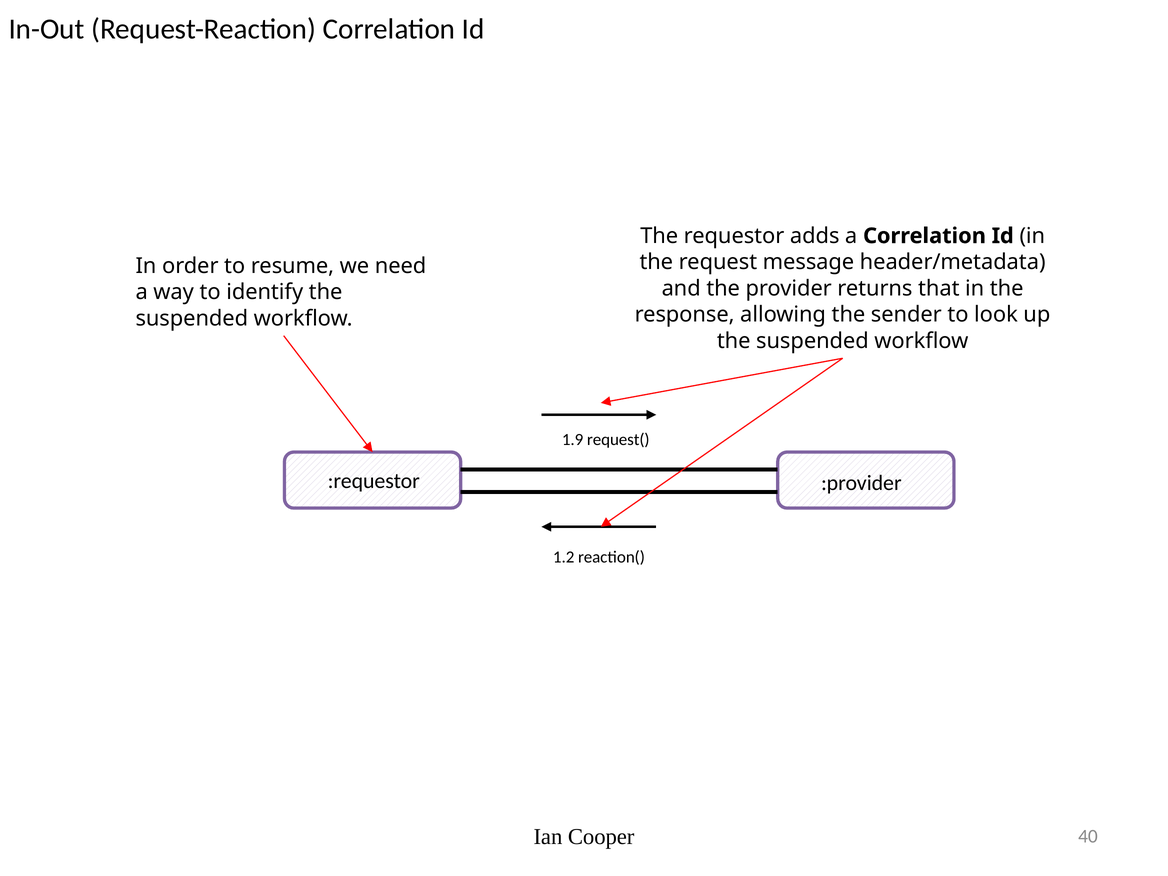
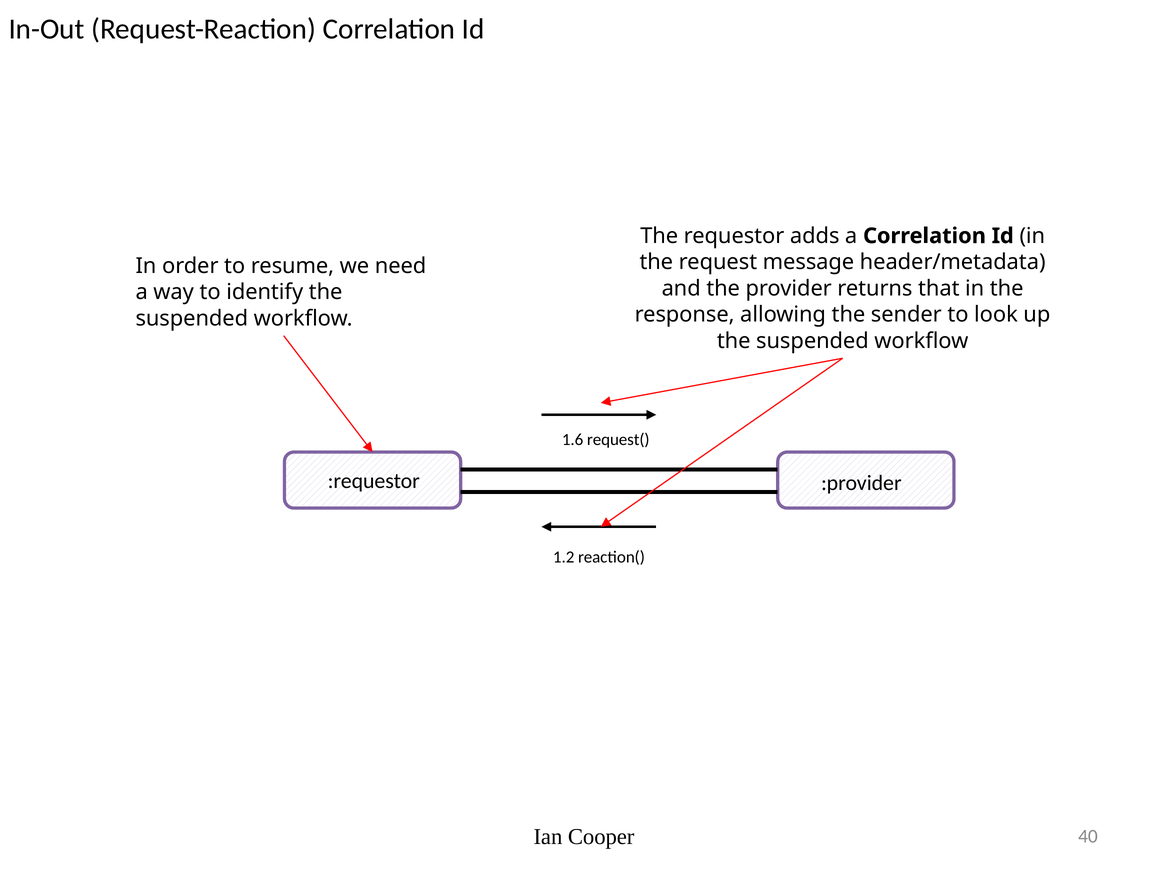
1.9: 1.9 -> 1.6
